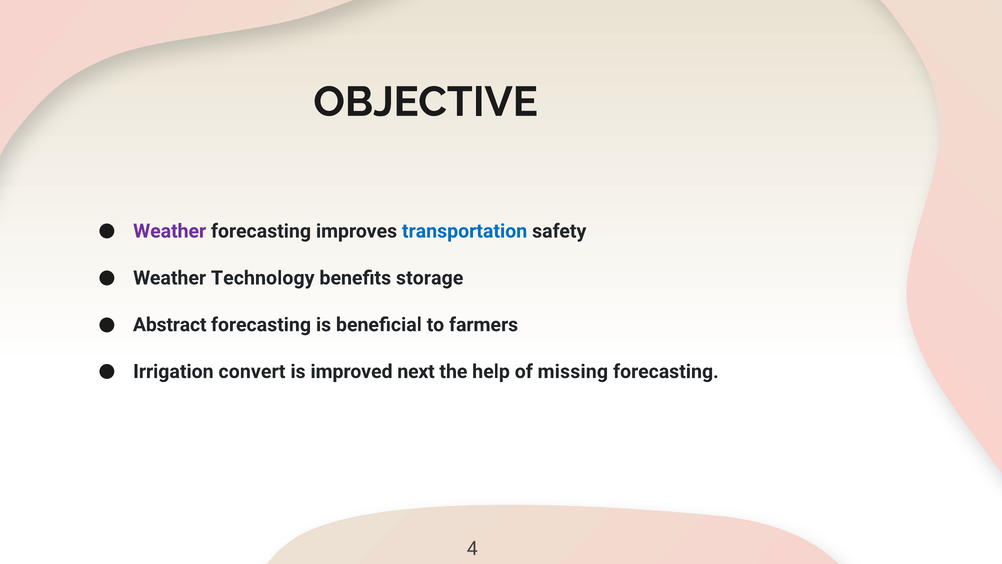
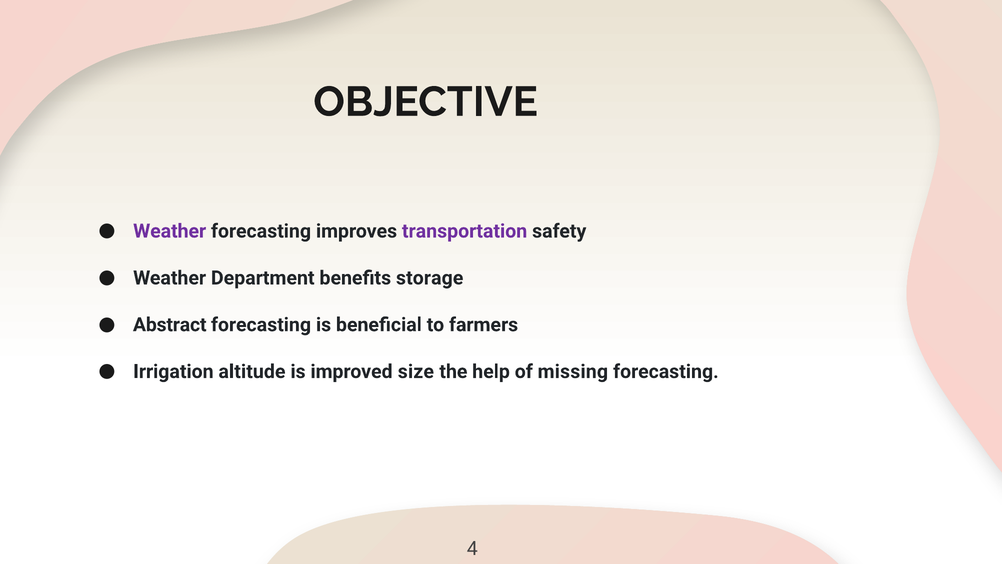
transportation colour: blue -> purple
Technology: Technology -> Department
convert: convert -> altitude
next: next -> size
